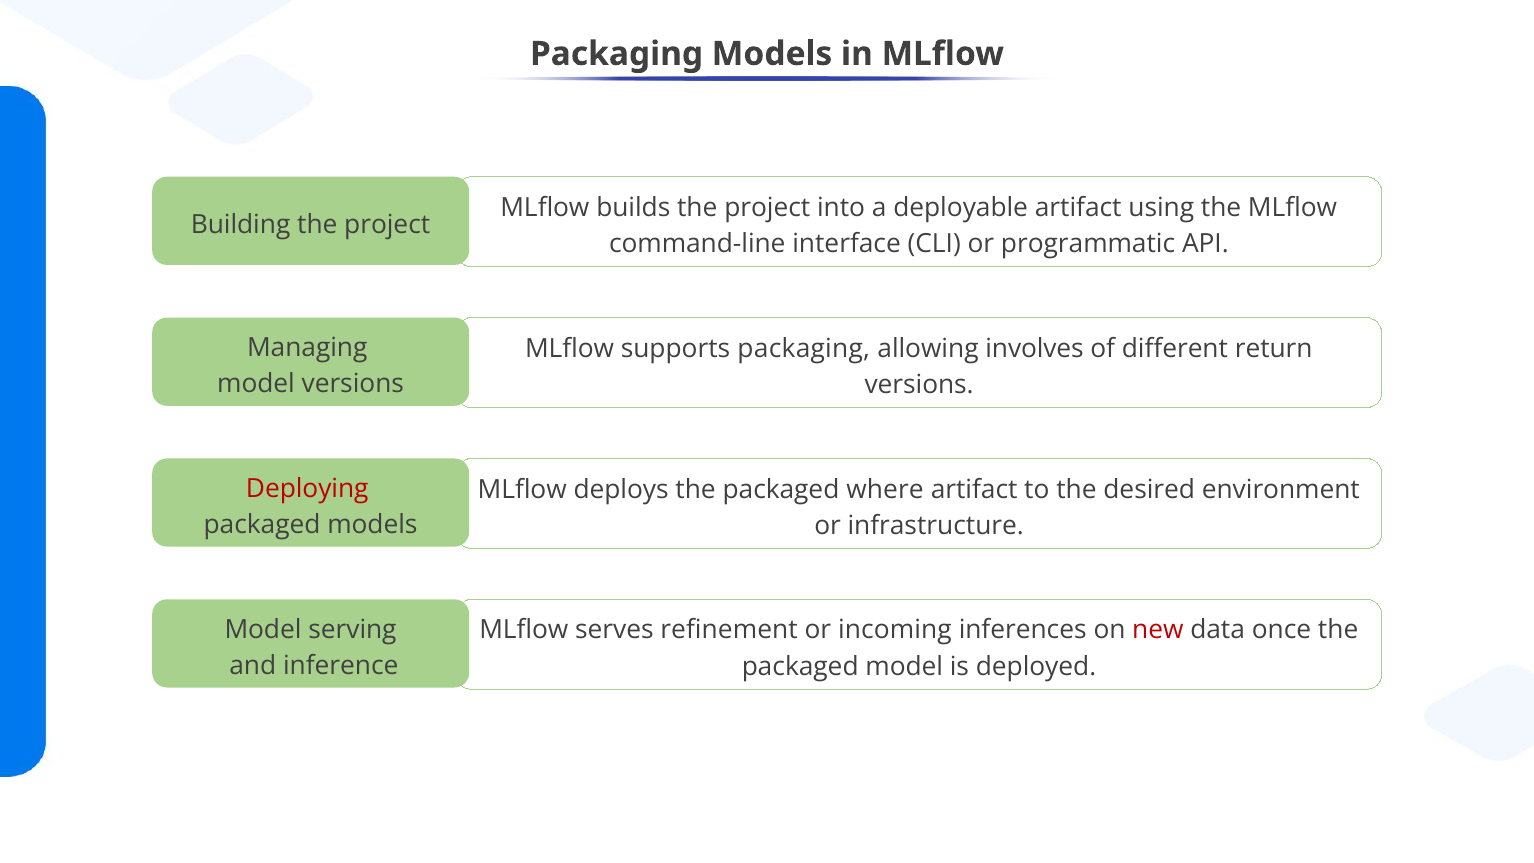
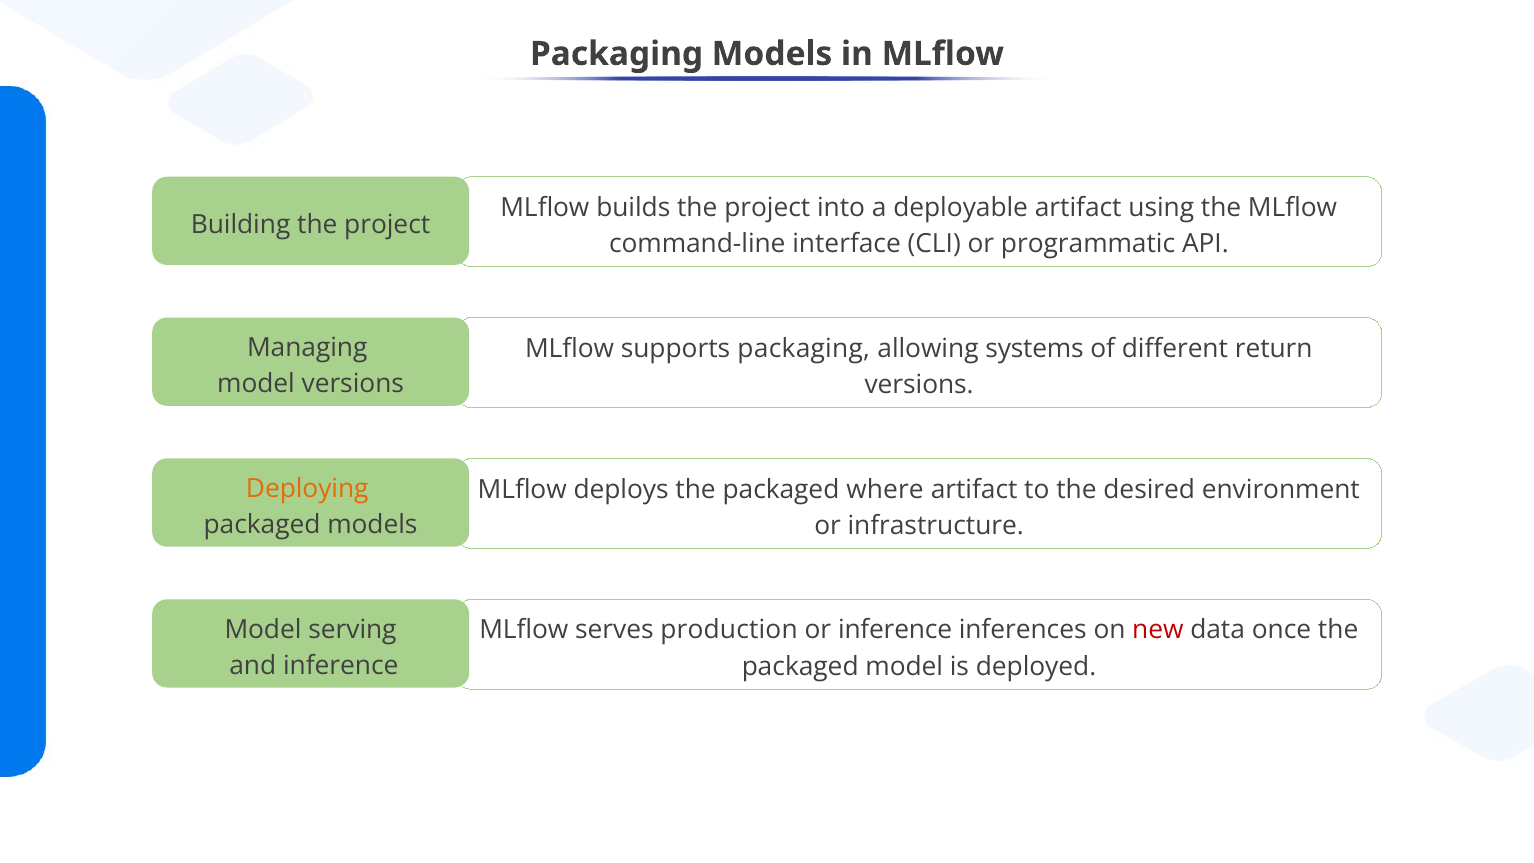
involves: involves -> systems
Deploying colour: red -> orange
refinement: refinement -> production
or incoming: incoming -> inference
